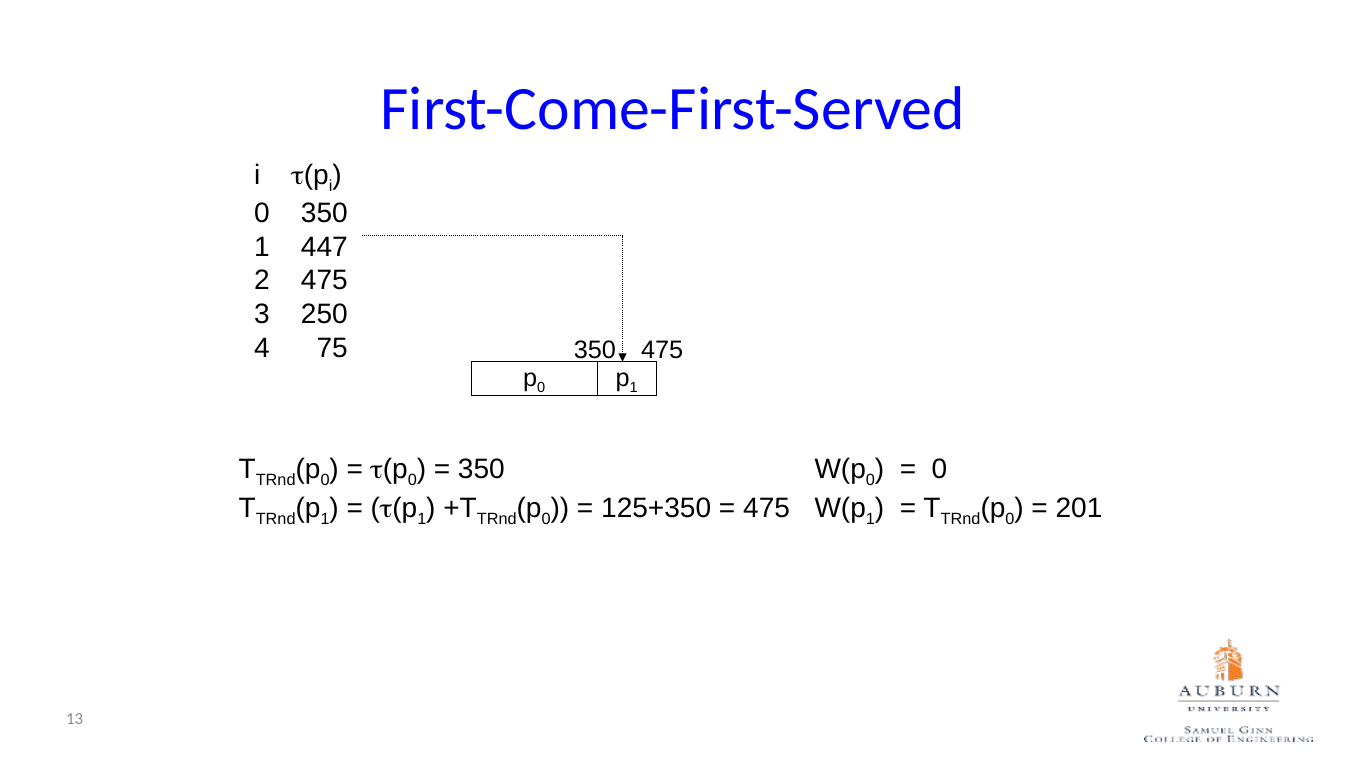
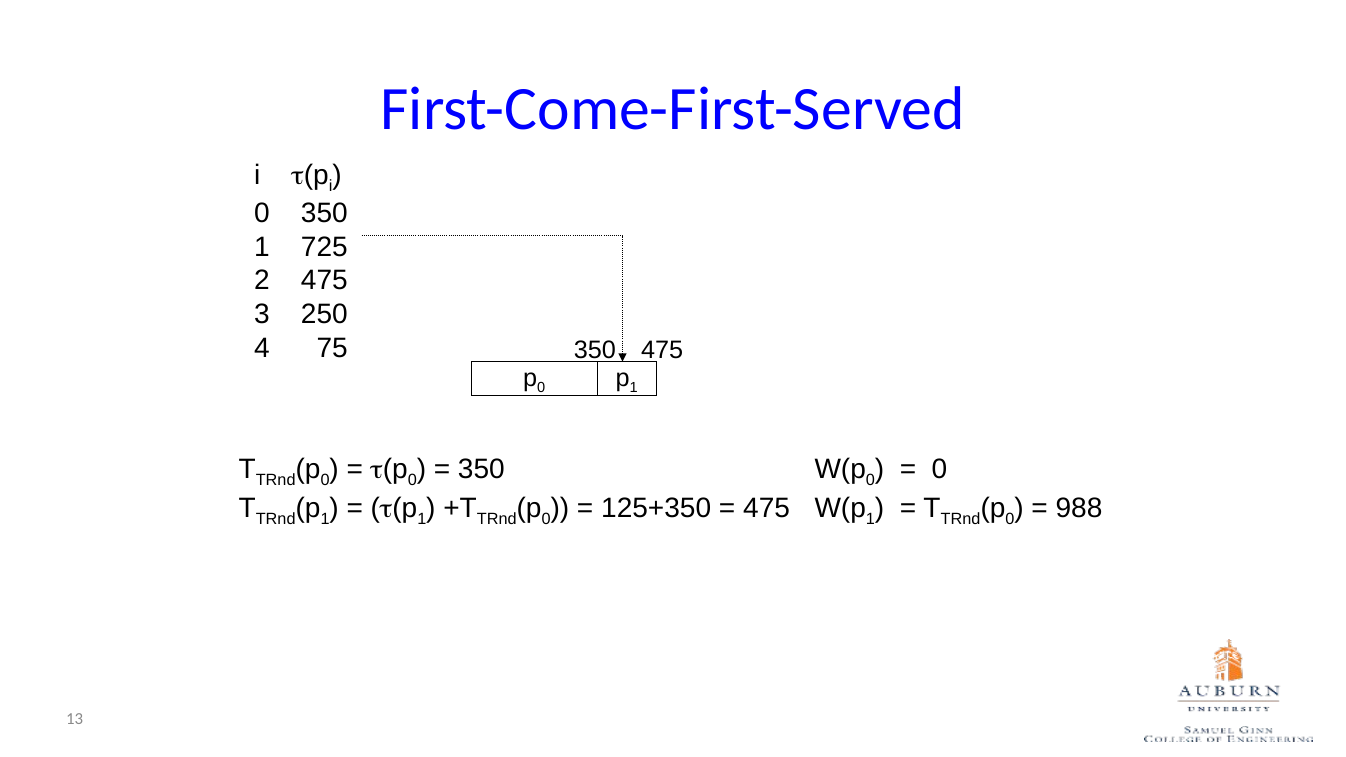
447: 447 -> 725
201: 201 -> 988
